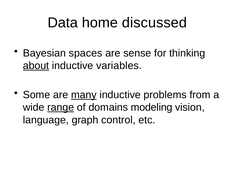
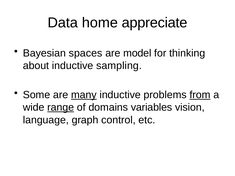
discussed: discussed -> appreciate
sense: sense -> model
about underline: present -> none
variables: variables -> sampling
from underline: none -> present
modeling: modeling -> variables
